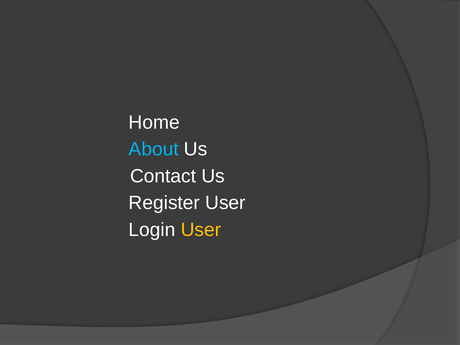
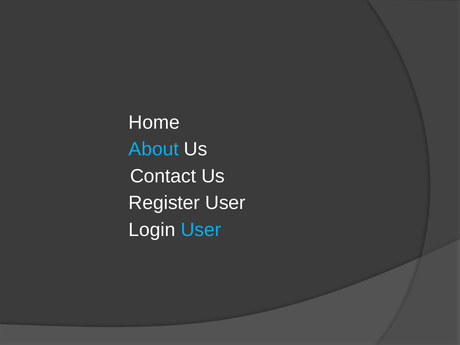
User at (201, 230) colour: yellow -> light blue
